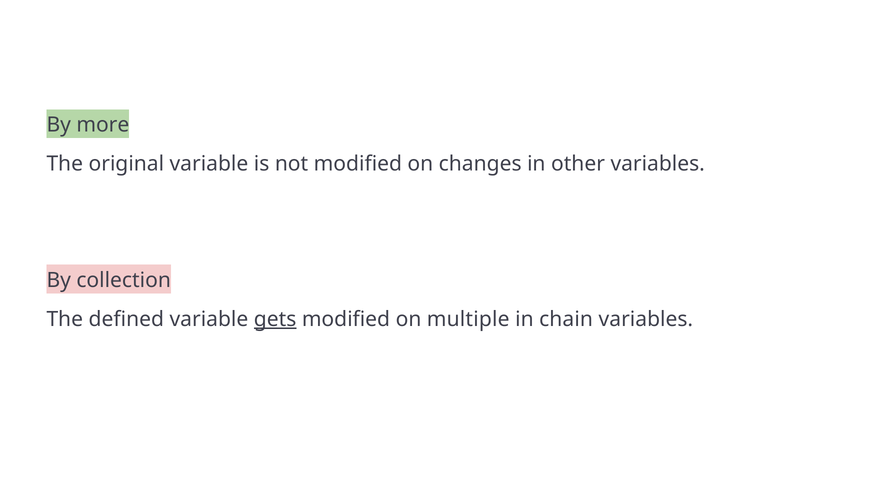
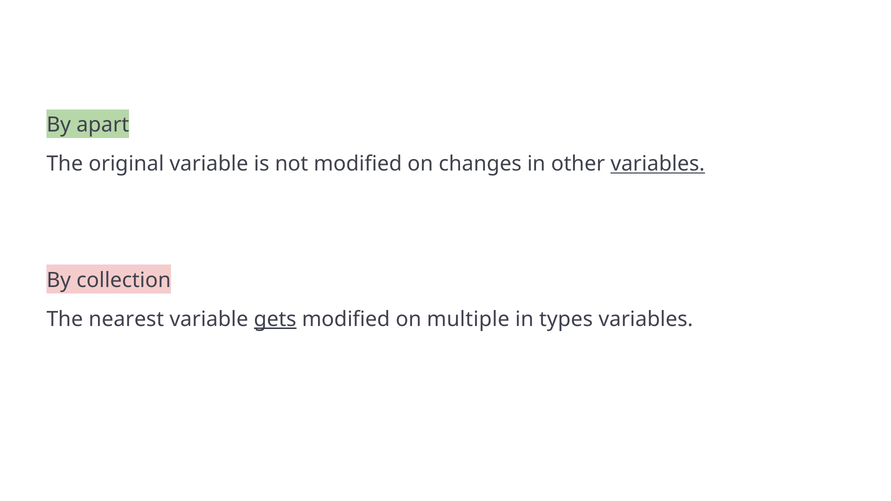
more: more -> apart
variables at (658, 164) underline: none -> present
defined: defined -> nearest
chain: chain -> types
